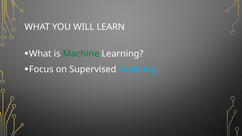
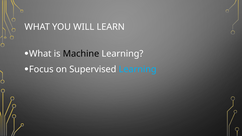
Machine colour: green -> black
